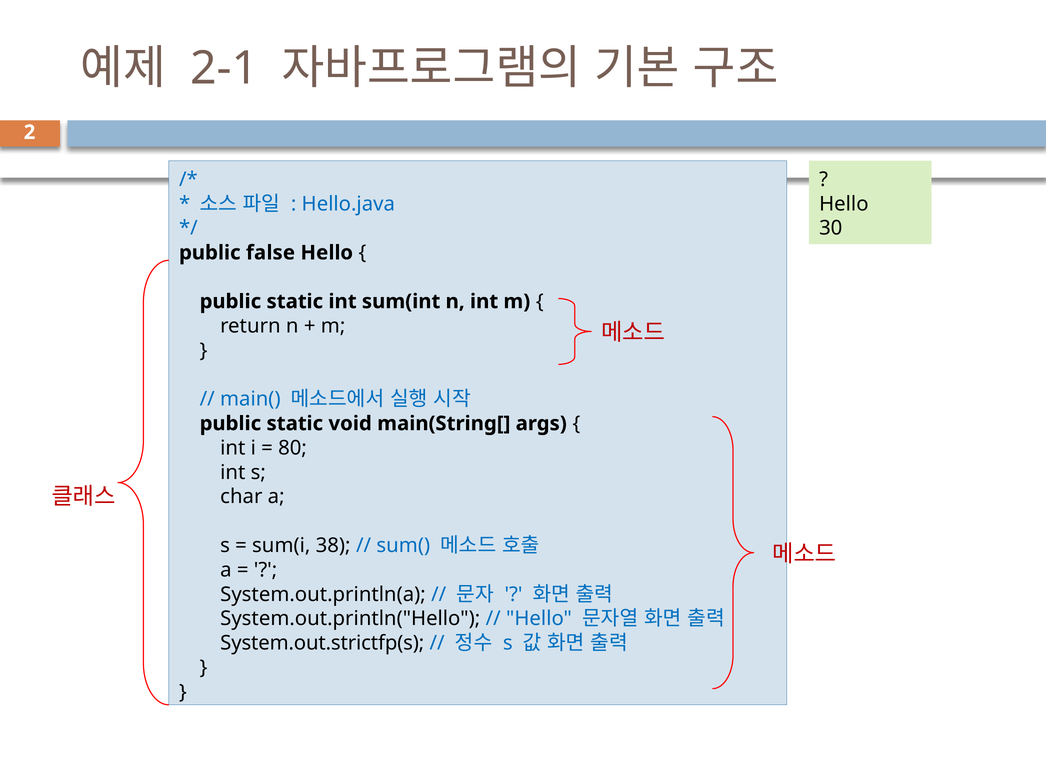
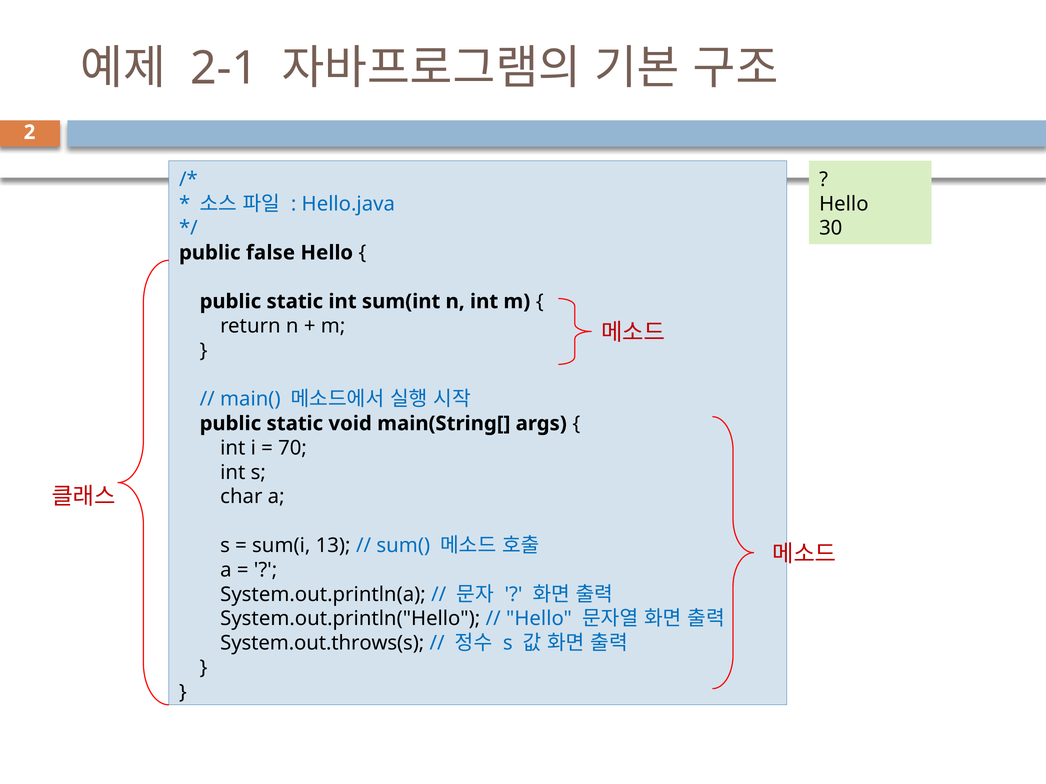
80: 80 -> 70
38: 38 -> 13
System.out.strictfp(s: System.out.strictfp(s -> System.out.throws(s
